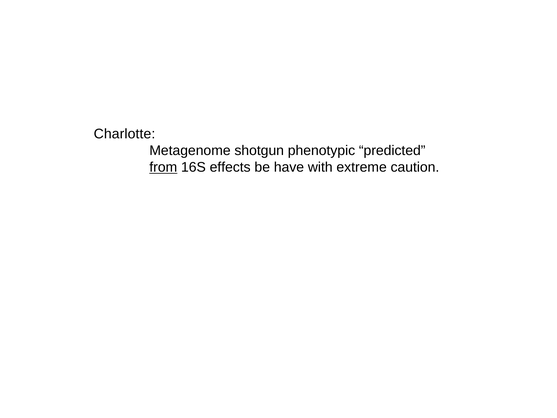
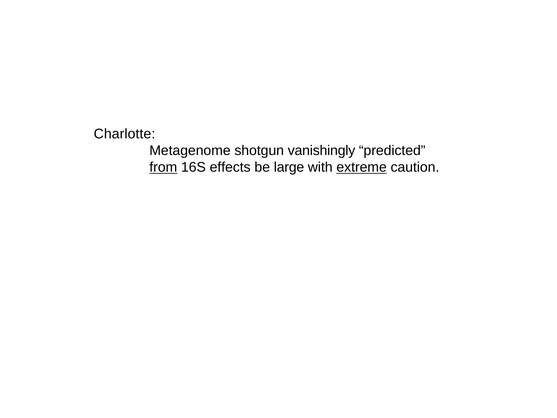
phenotypic: phenotypic -> vanishingly
have: have -> large
extreme underline: none -> present
